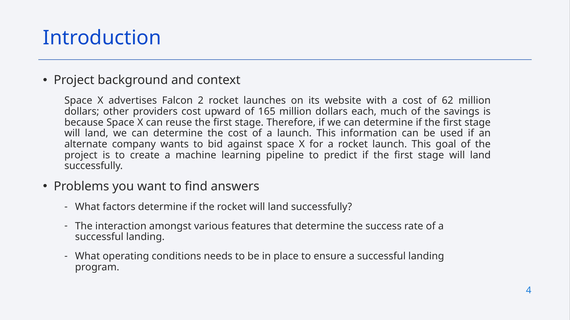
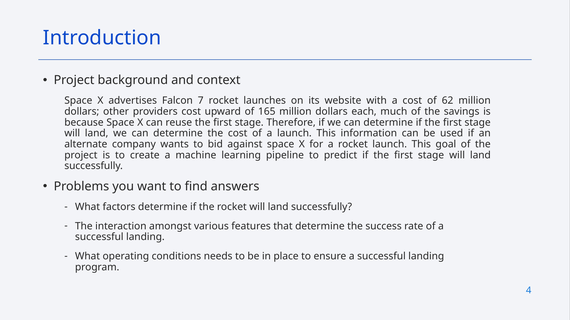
2: 2 -> 7
